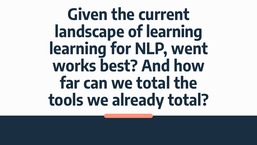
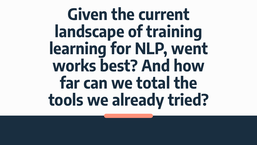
of learning: learning -> training
already total: total -> tried
